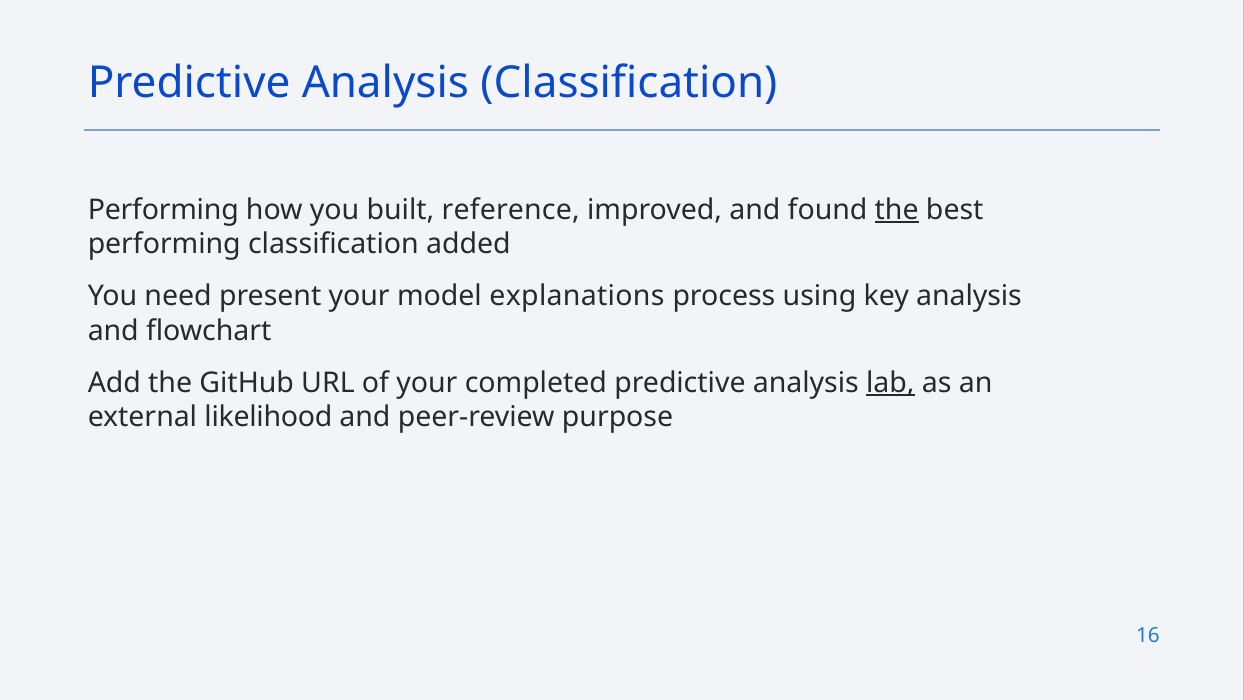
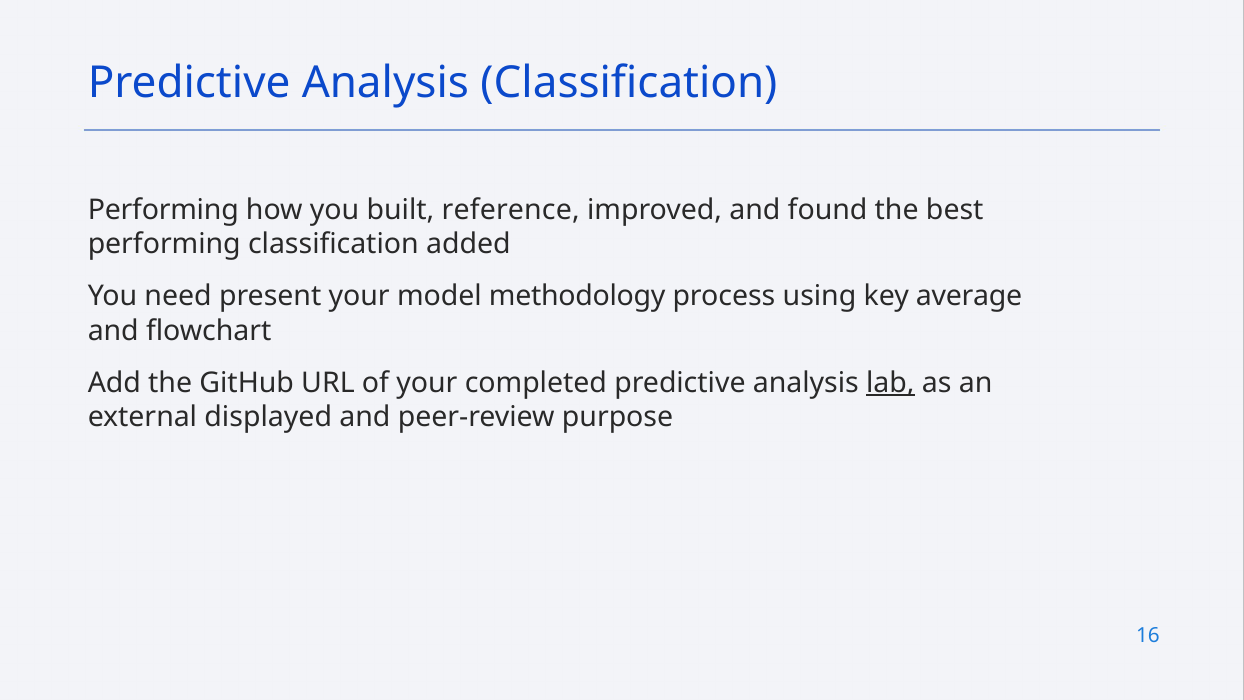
the at (897, 210) underline: present -> none
explanations: explanations -> methodology
key analysis: analysis -> average
likelihood: likelihood -> displayed
